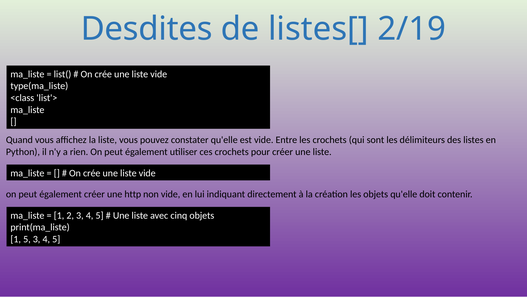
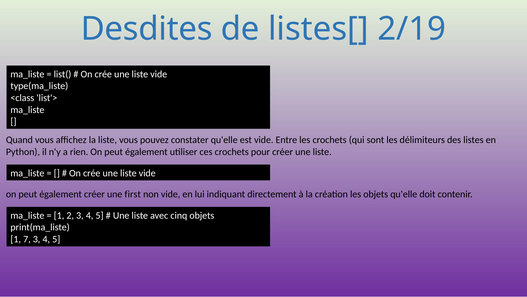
http: http -> first
1 5: 5 -> 7
